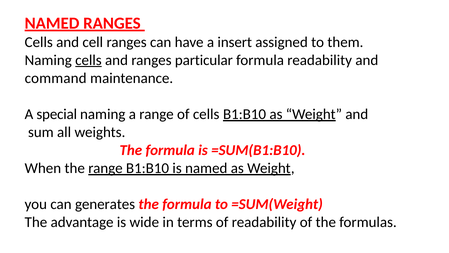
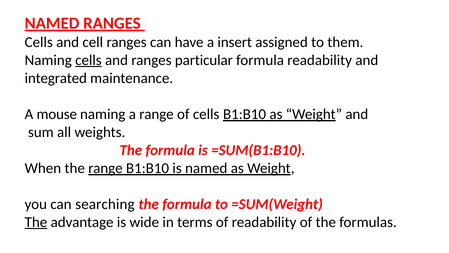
command: command -> integrated
special: special -> mouse
generates: generates -> searching
The at (36, 222) underline: none -> present
